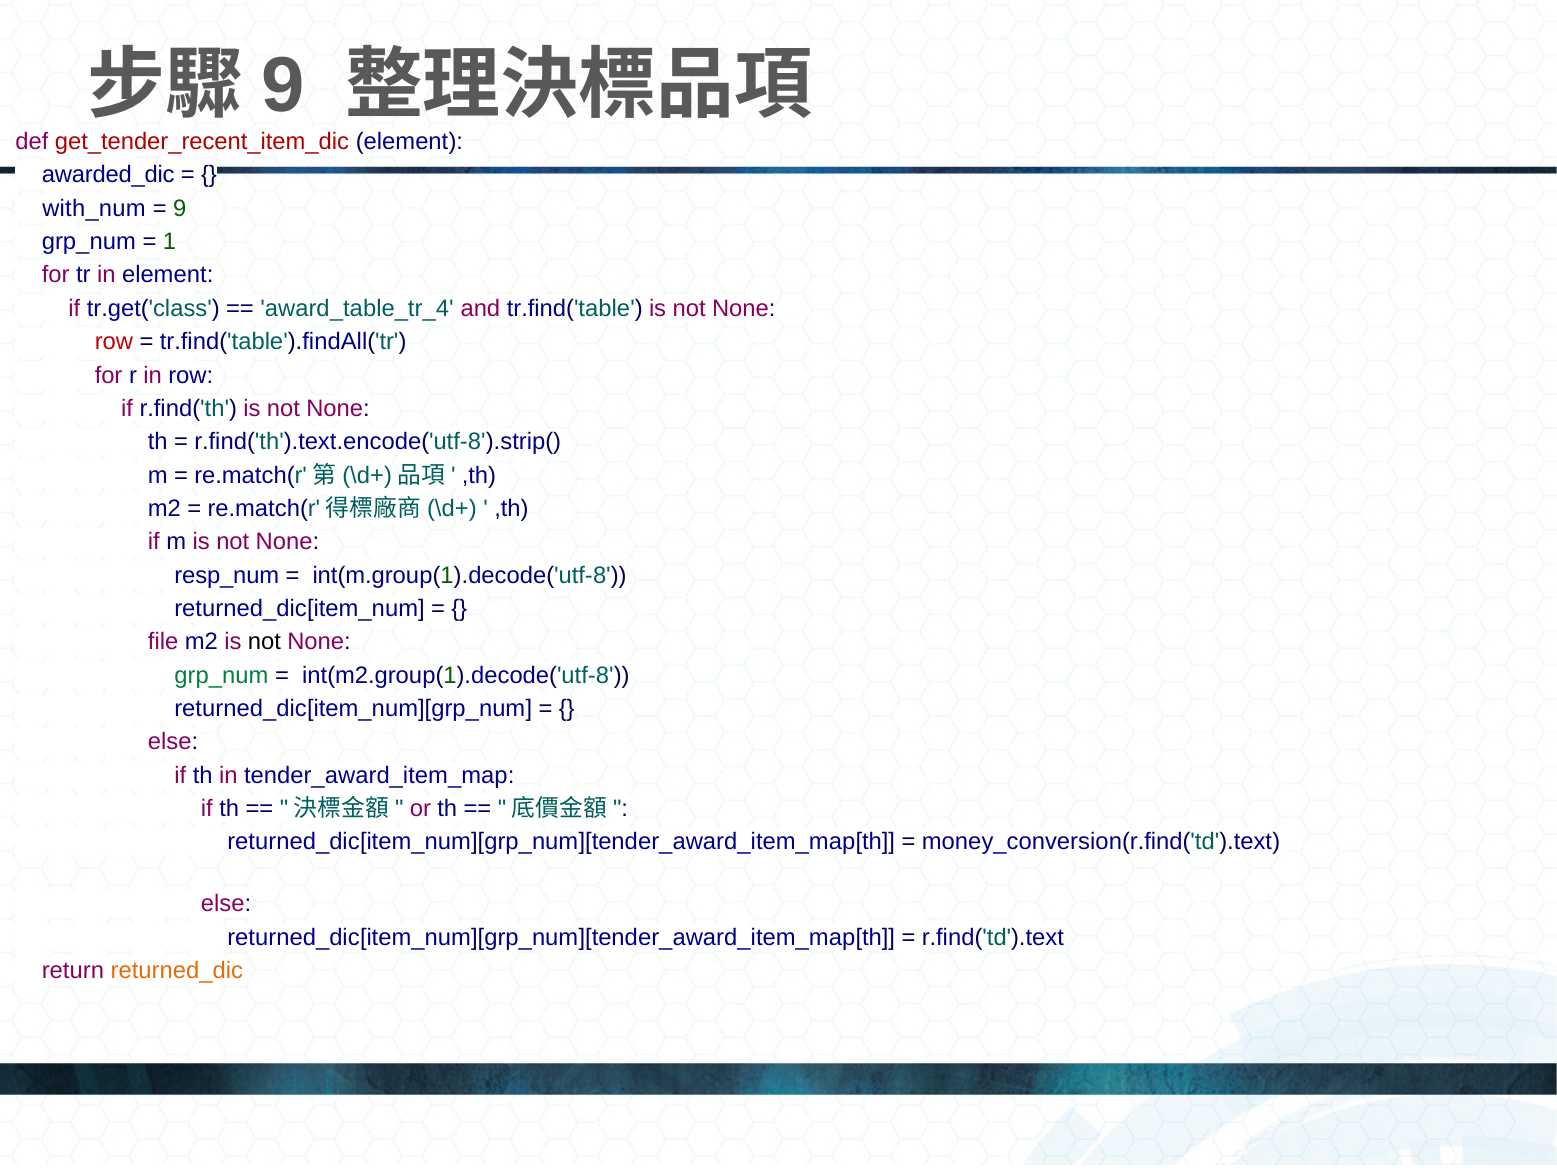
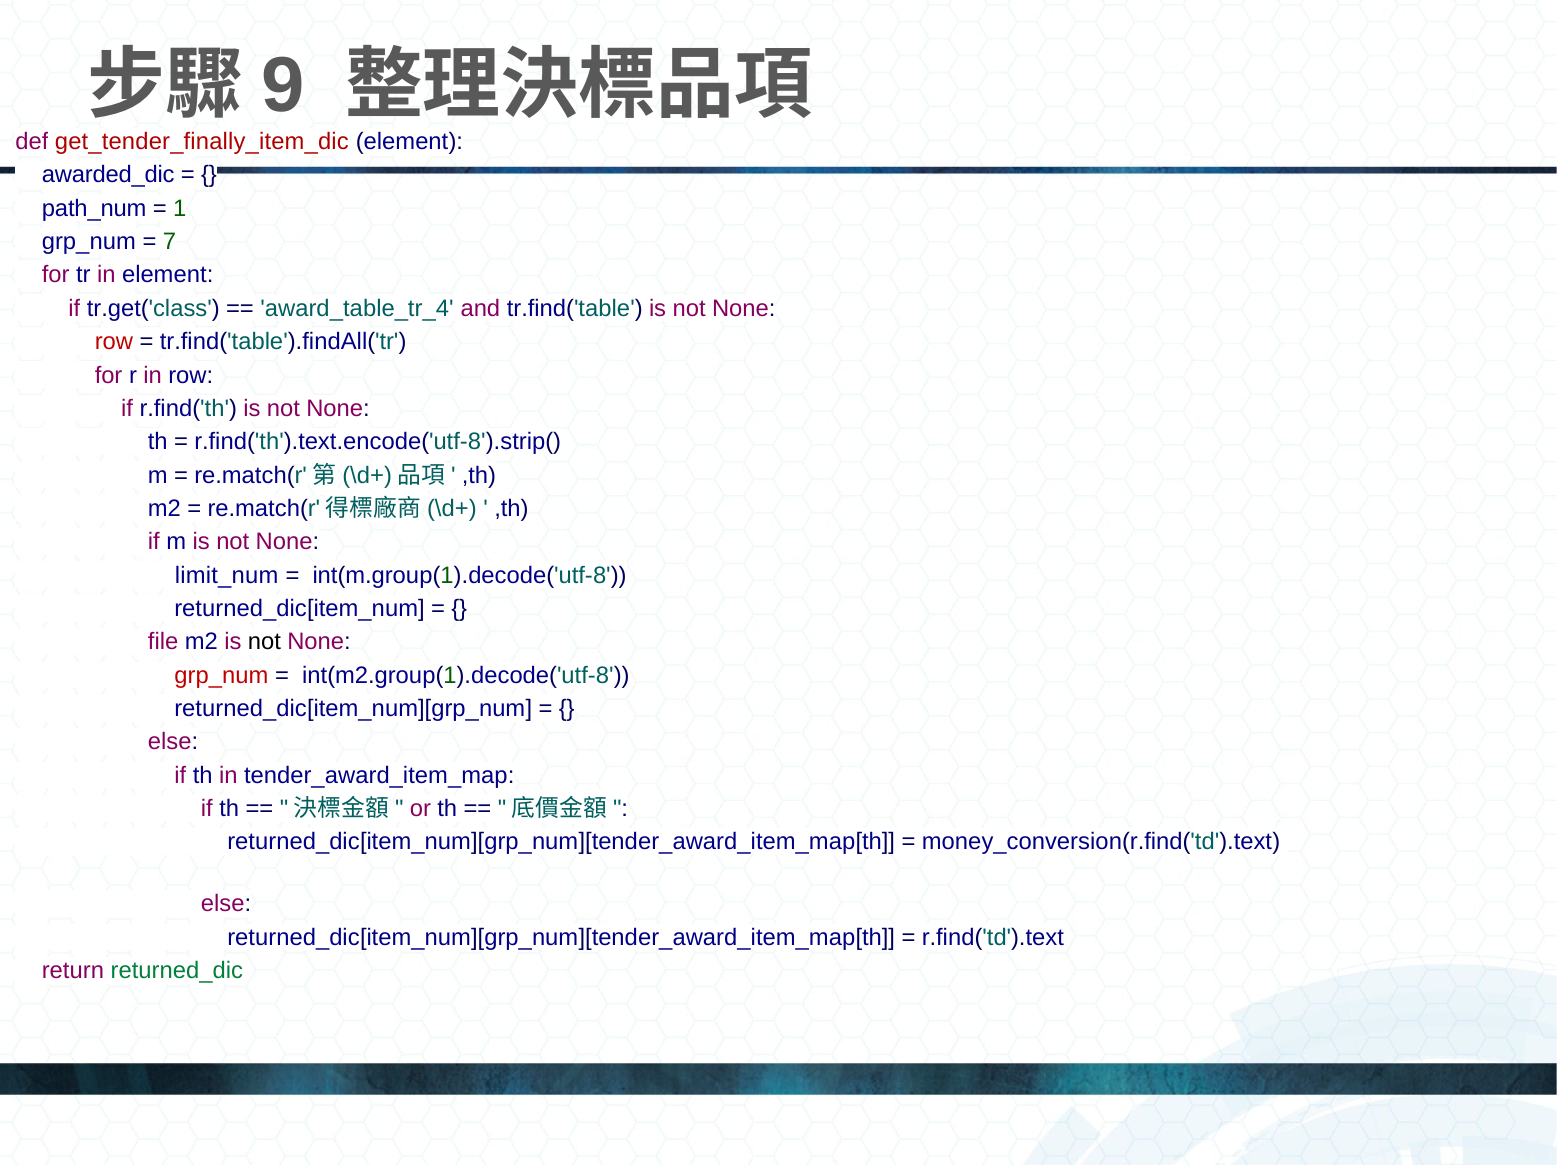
get_tender_recent_item_dic: get_tender_recent_item_dic -> get_tender_finally_item_dic
with_num: with_num -> path_num
9 at (180, 208): 9 -> 1
1: 1 -> 7
resp_num: resp_num -> limit_num
grp_num at (221, 675) colour: green -> red
returned_dic colour: orange -> green
